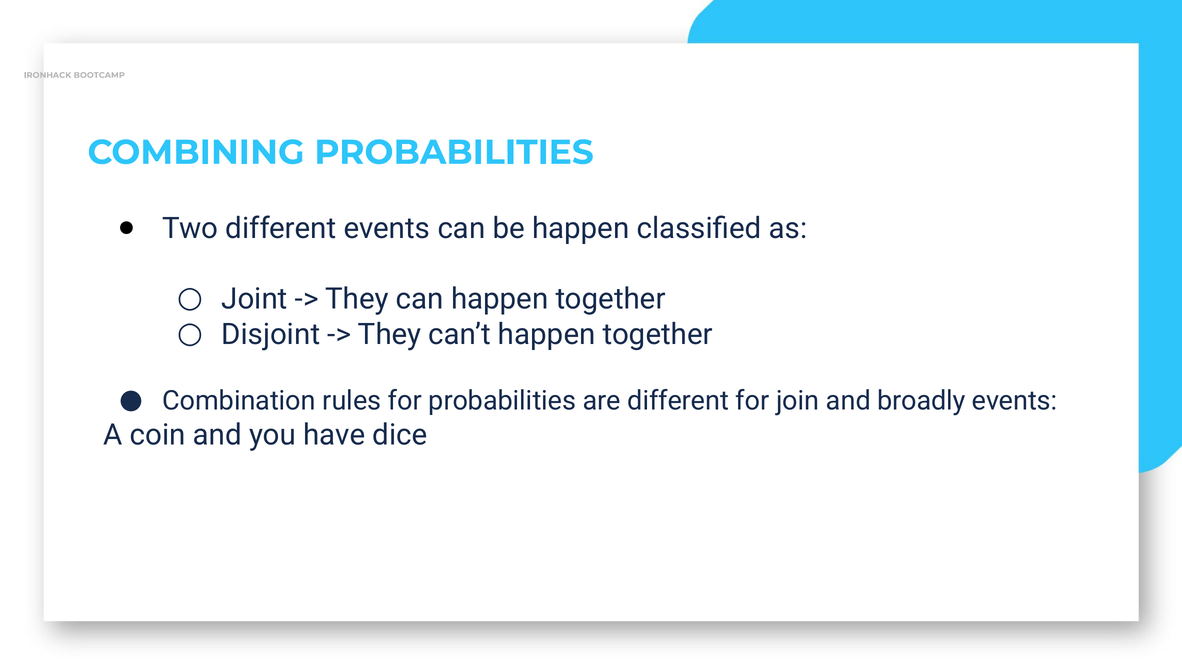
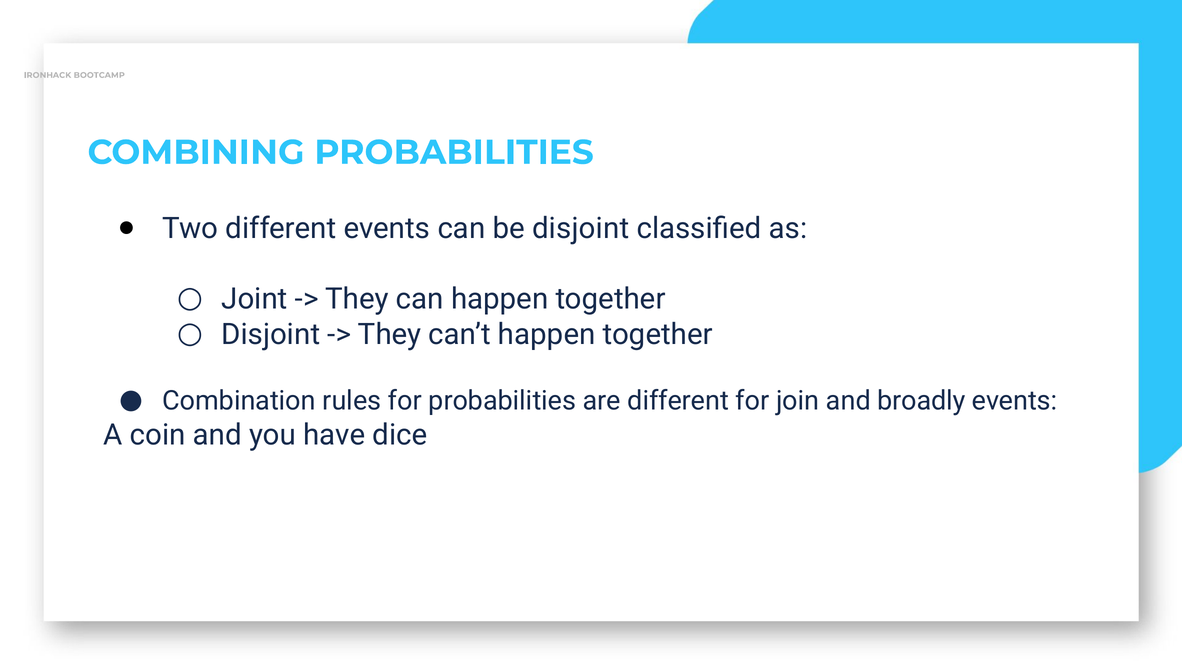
be happen: happen -> disjoint
